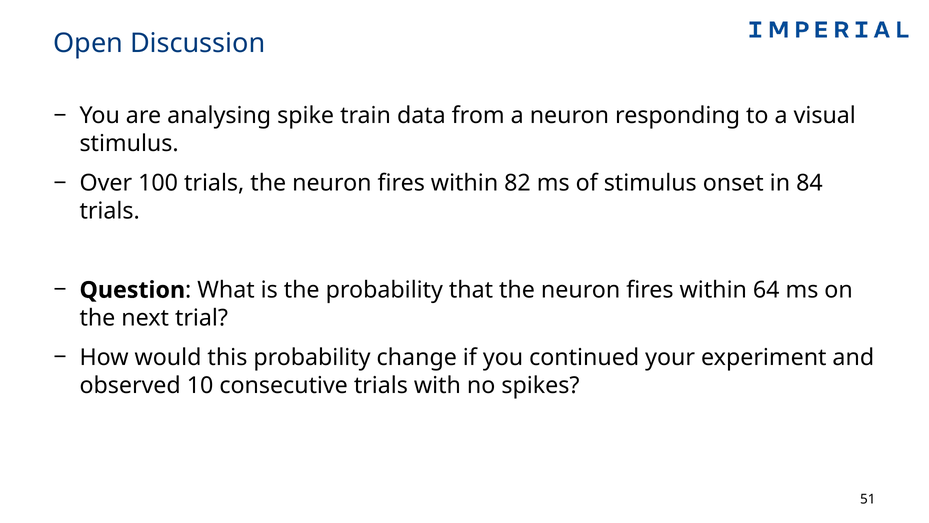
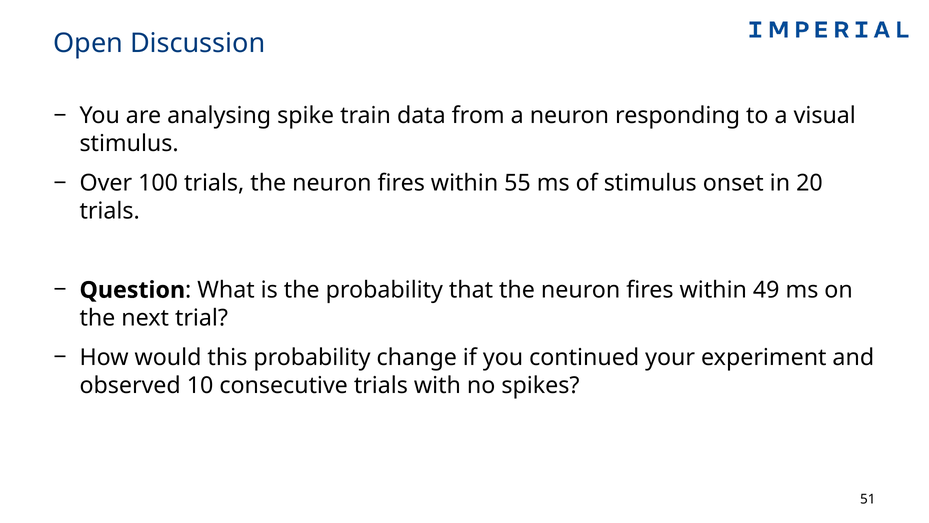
82: 82 -> 55
84: 84 -> 20
64: 64 -> 49
